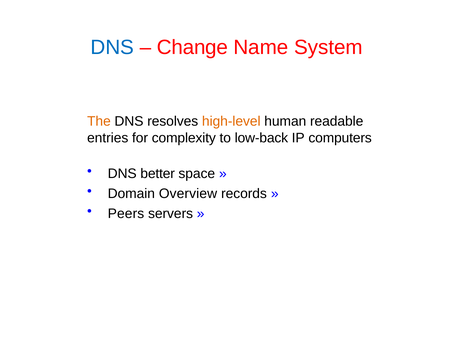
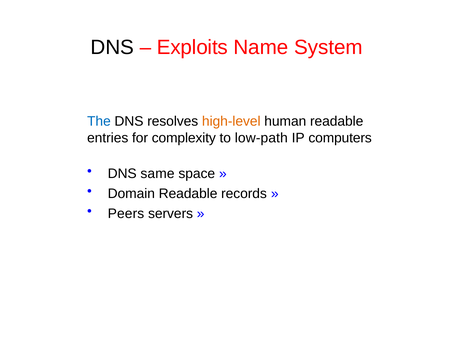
DNS at (112, 47) colour: blue -> black
Change: Change -> Exploits
The colour: orange -> blue
low-back: low-back -> low-path
better: better -> same
Domain Overview: Overview -> Readable
